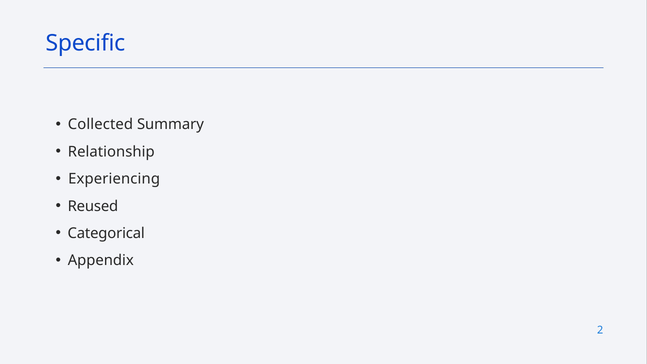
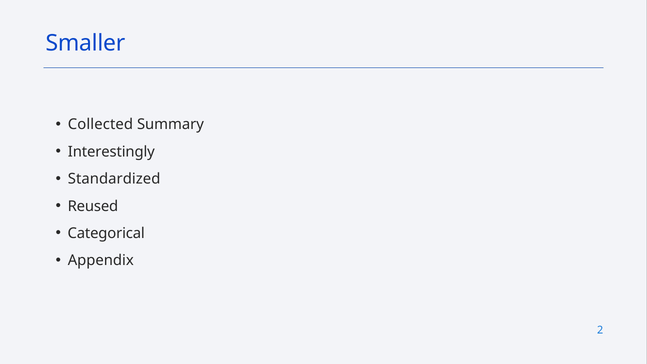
Specific: Specific -> Smaller
Relationship: Relationship -> Interestingly
Experiencing: Experiencing -> Standardized
